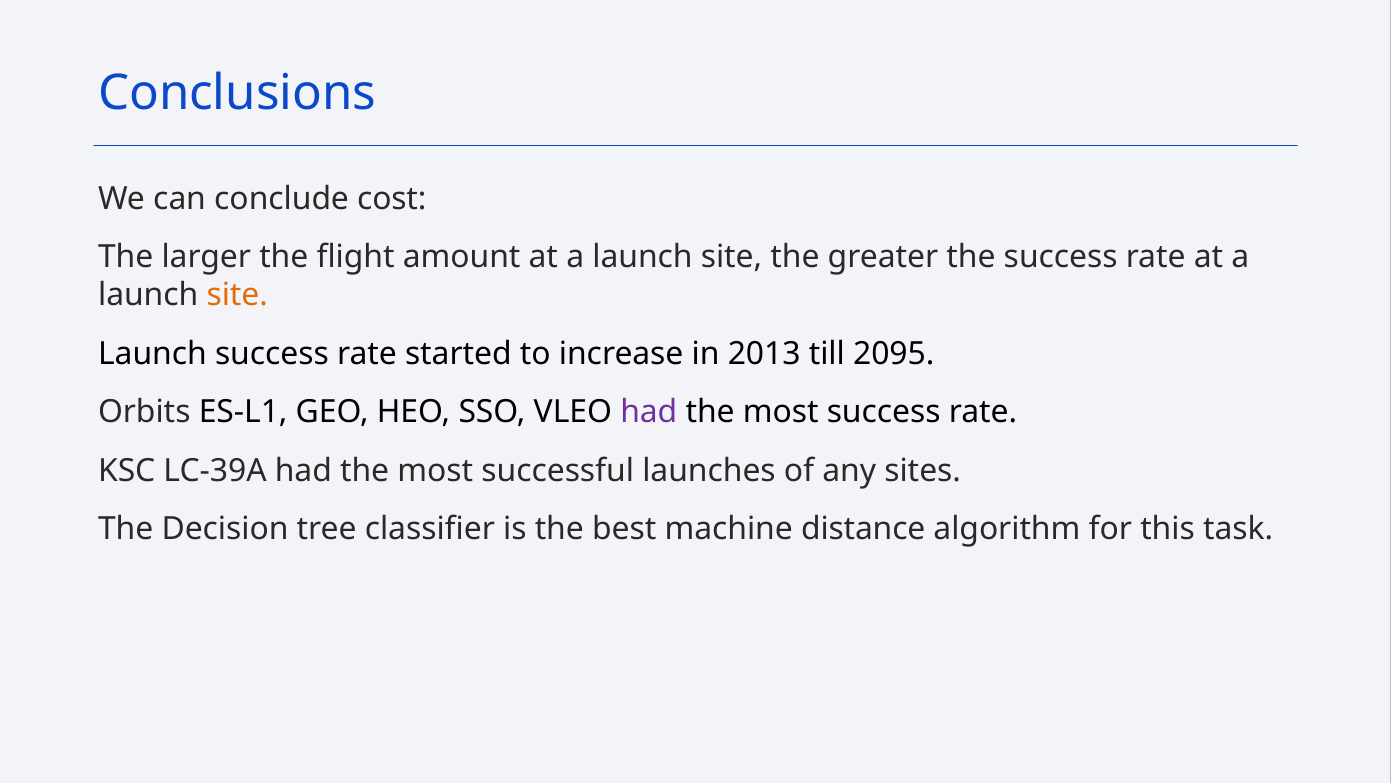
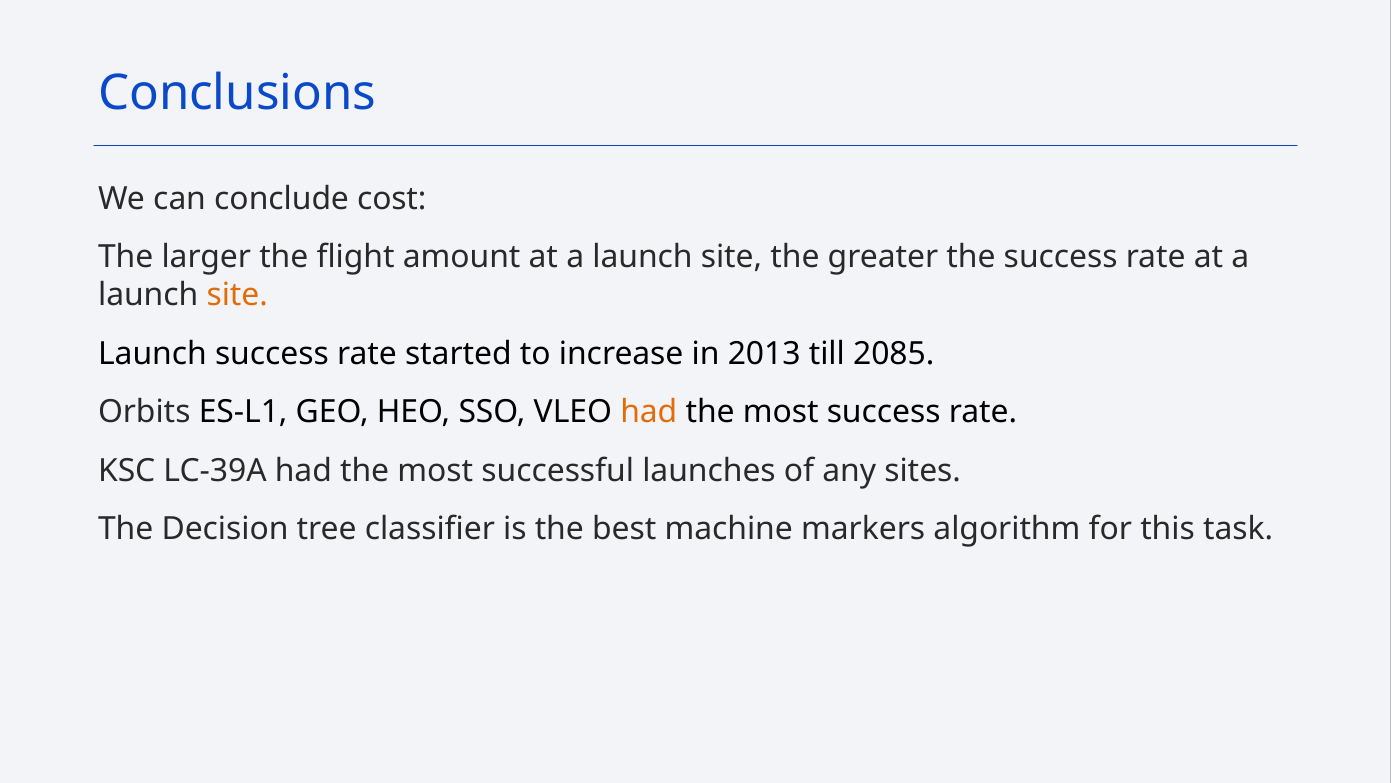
2095: 2095 -> 2085
had at (649, 412) colour: purple -> orange
distance: distance -> markers
